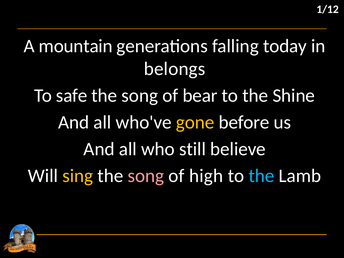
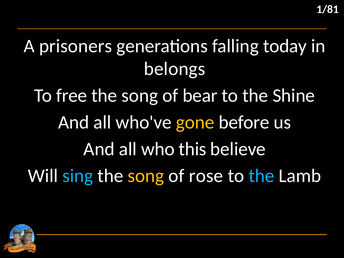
1/12: 1/12 -> 1/81
mountain: mountain -> prisoners
safe: safe -> free
still: still -> this
sing colour: yellow -> light blue
song at (146, 176) colour: pink -> yellow
high: high -> rose
